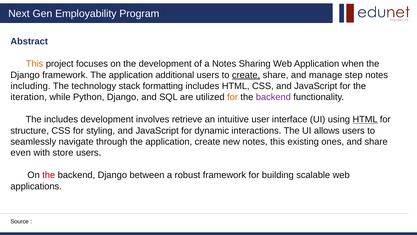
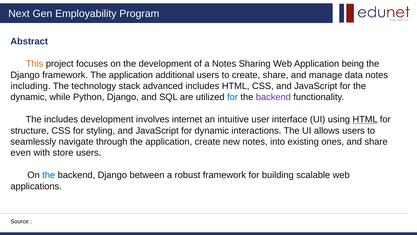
when: when -> being
create at (246, 75) underline: present -> none
step: step -> data
formatting: formatting -> advanced
iteration at (29, 97): iteration -> dynamic
for at (233, 97) colour: orange -> blue
retrieve: retrieve -> internet
notes this: this -> into
the at (49, 175) colour: red -> blue
